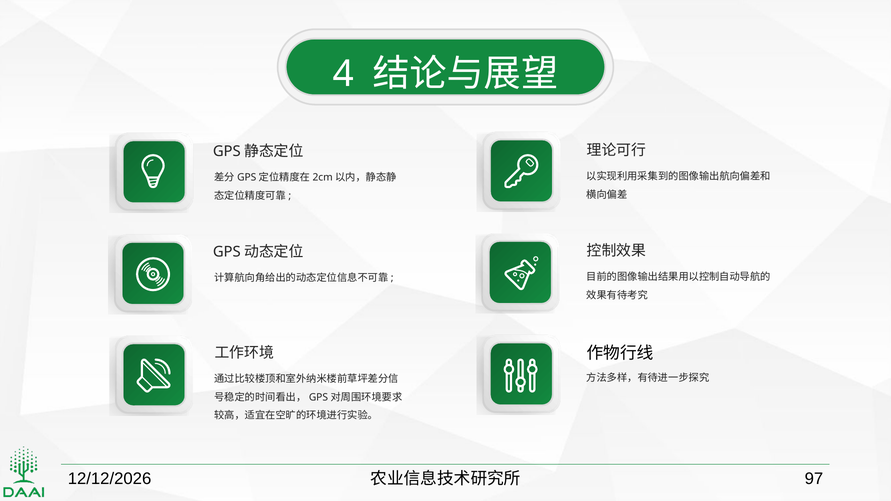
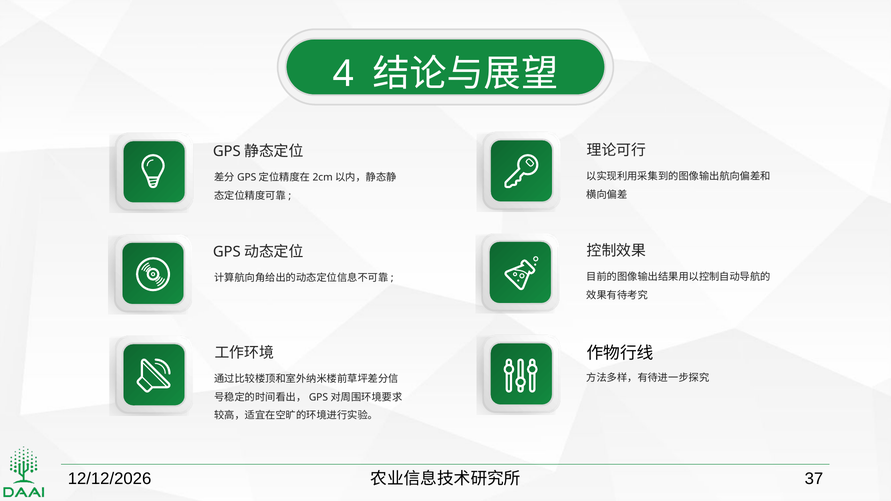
97: 97 -> 37
